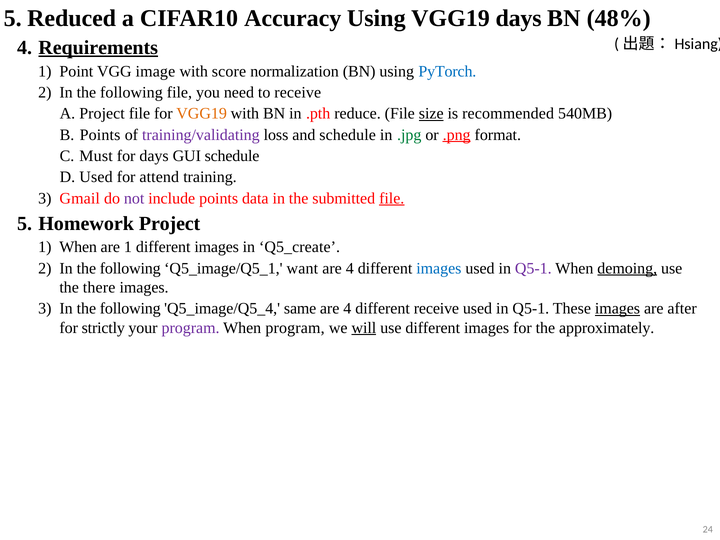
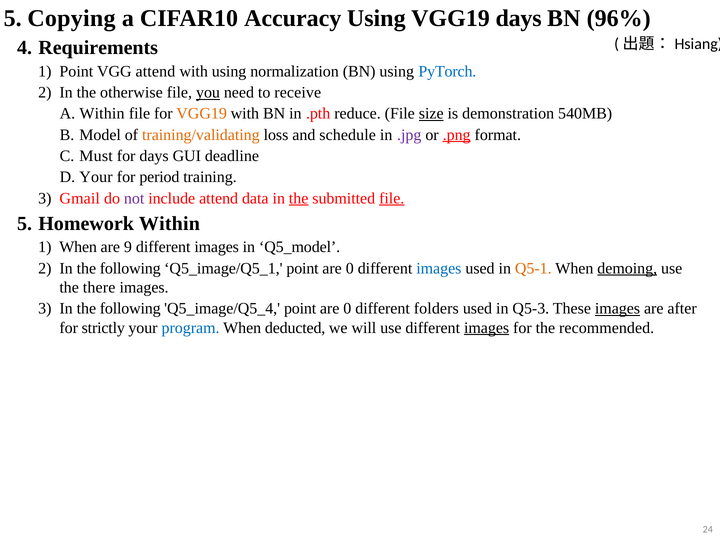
Reduced: Reduced -> Copying
48%: 48% -> 96%
Requirements underline: present -> none
VGG image: image -> attend
with score: score -> using
following at (131, 92): following -> otherwise
you underline: none -> present
A Project: Project -> Within
recommended: recommended -> demonstration
Points at (100, 135): Points -> Model
training/validating colour: purple -> orange
.jpg colour: green -> purple
GUI schedule: schedule -> deadline
Used at (96, 177): Used -> Your
attend: attend -> period
include points: points -> attend
the at (299, 198) underline: none -> present
Homework Project: Project -> Within
are 1: 1 -> 9
Q5_create: Q5_create -> Q5_model
Q5_image/Q5_1 want: want -> point
4 at (350, 268): 4 -> 0
Q5-1 at (533, 268) colour: purple -> orange
Q5_image/Q5_4 same: same -> point
4 at (347, 309): 4 -> 0
different receive: receive -> folders
Q5-1 at (531, 309): Q5-1 -> Q5-3
program at (191, 328) colour: purple -> blue
When program: program -> deducted
will underline: present -> none
images at (487, 328) underline: none -> present
approximately: approximately -> recommended
